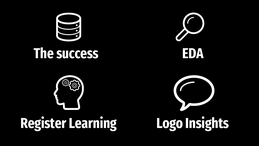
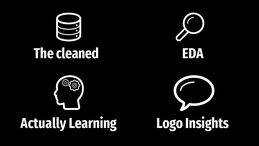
success: success -> cleaned
Register: Register -> Actually
